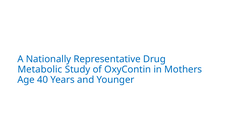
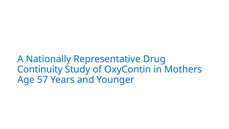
Metabolic: Metabolic -> Continuity
40: 40 -> 57
